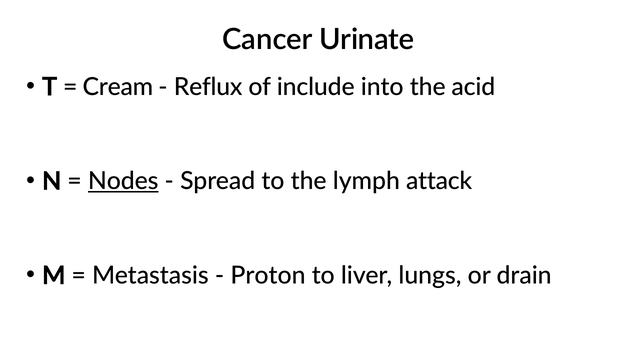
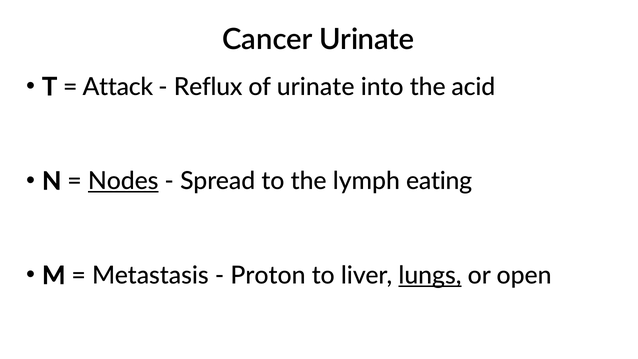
Cream: Cream -> Attack
of include: include -> urinate
attack: attack -> eating
lungs underline: none -> present
drain: drain -> open
